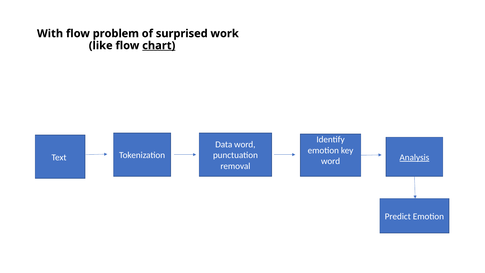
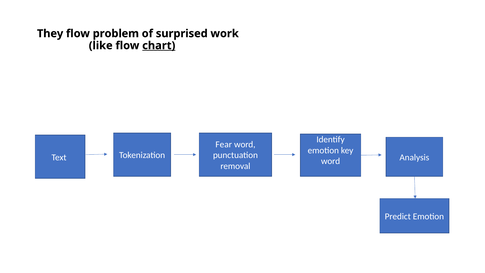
With: With -> They
Data: Data -> Fear
Analysis underline: present -> none
